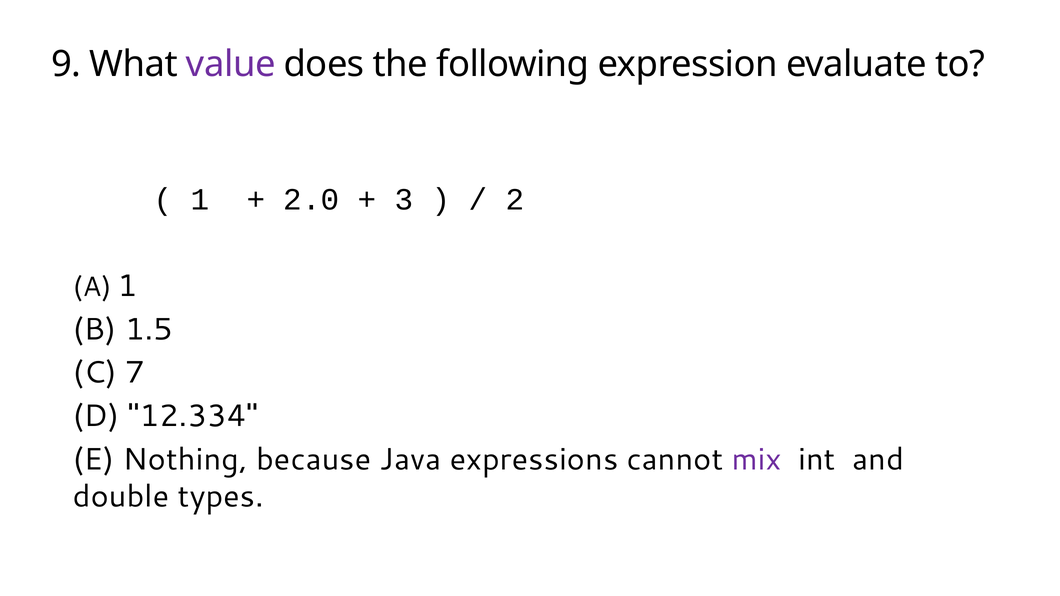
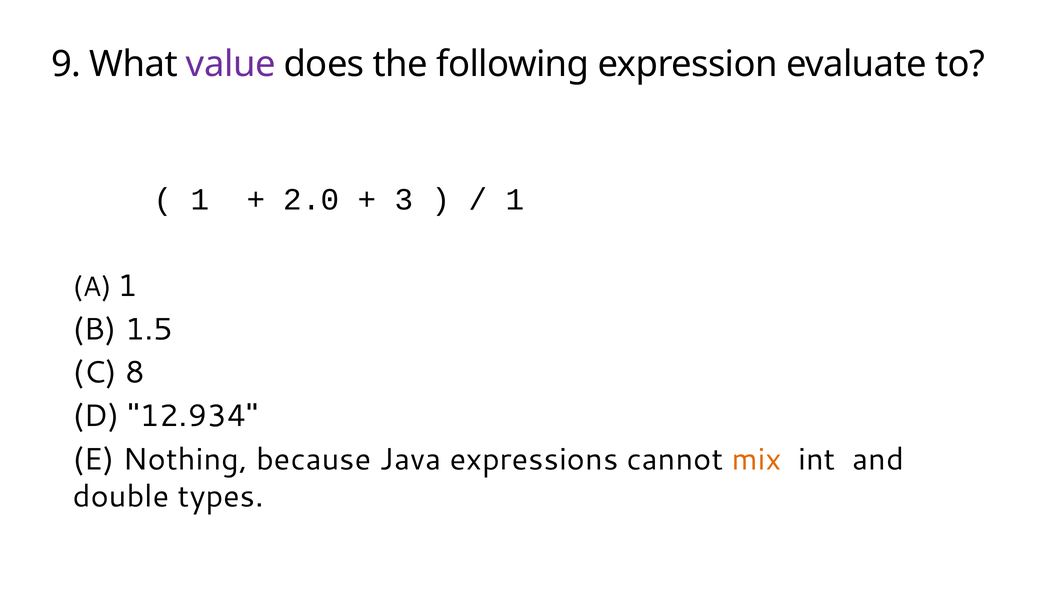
2 at (515, 200): 2 -> 1
7: 7 -> 8
12.334: 12.334 -> 12.934
mix colour: purple -> orange
